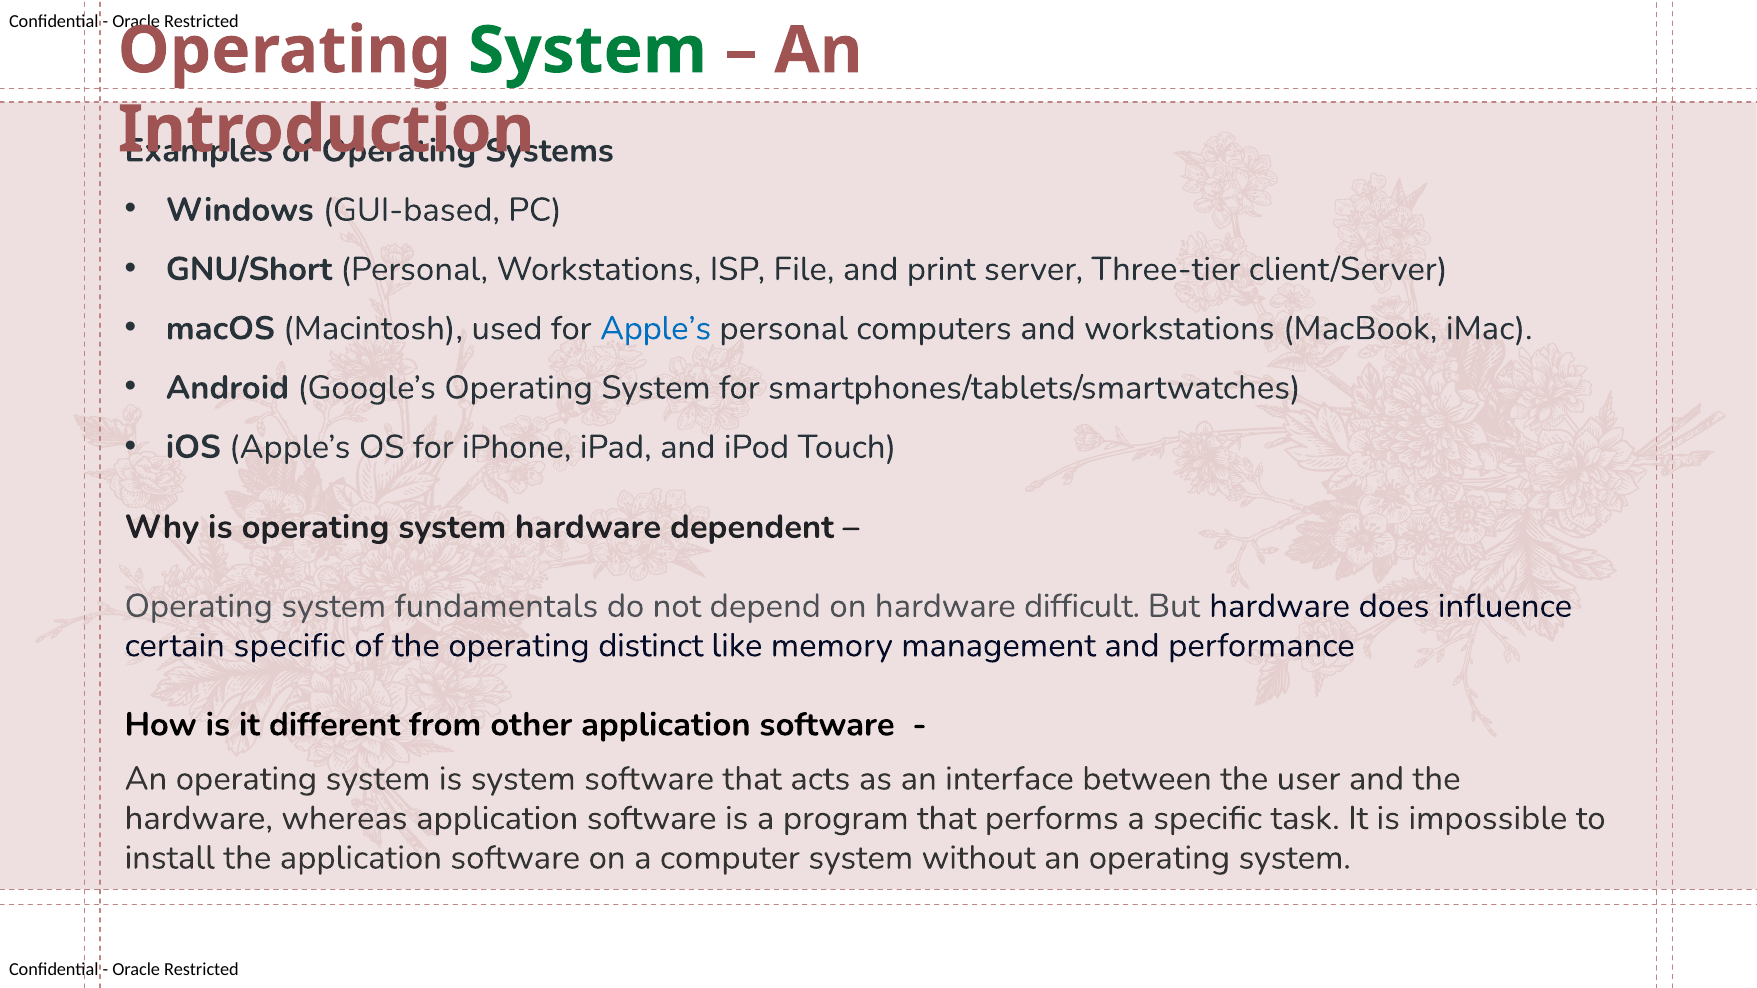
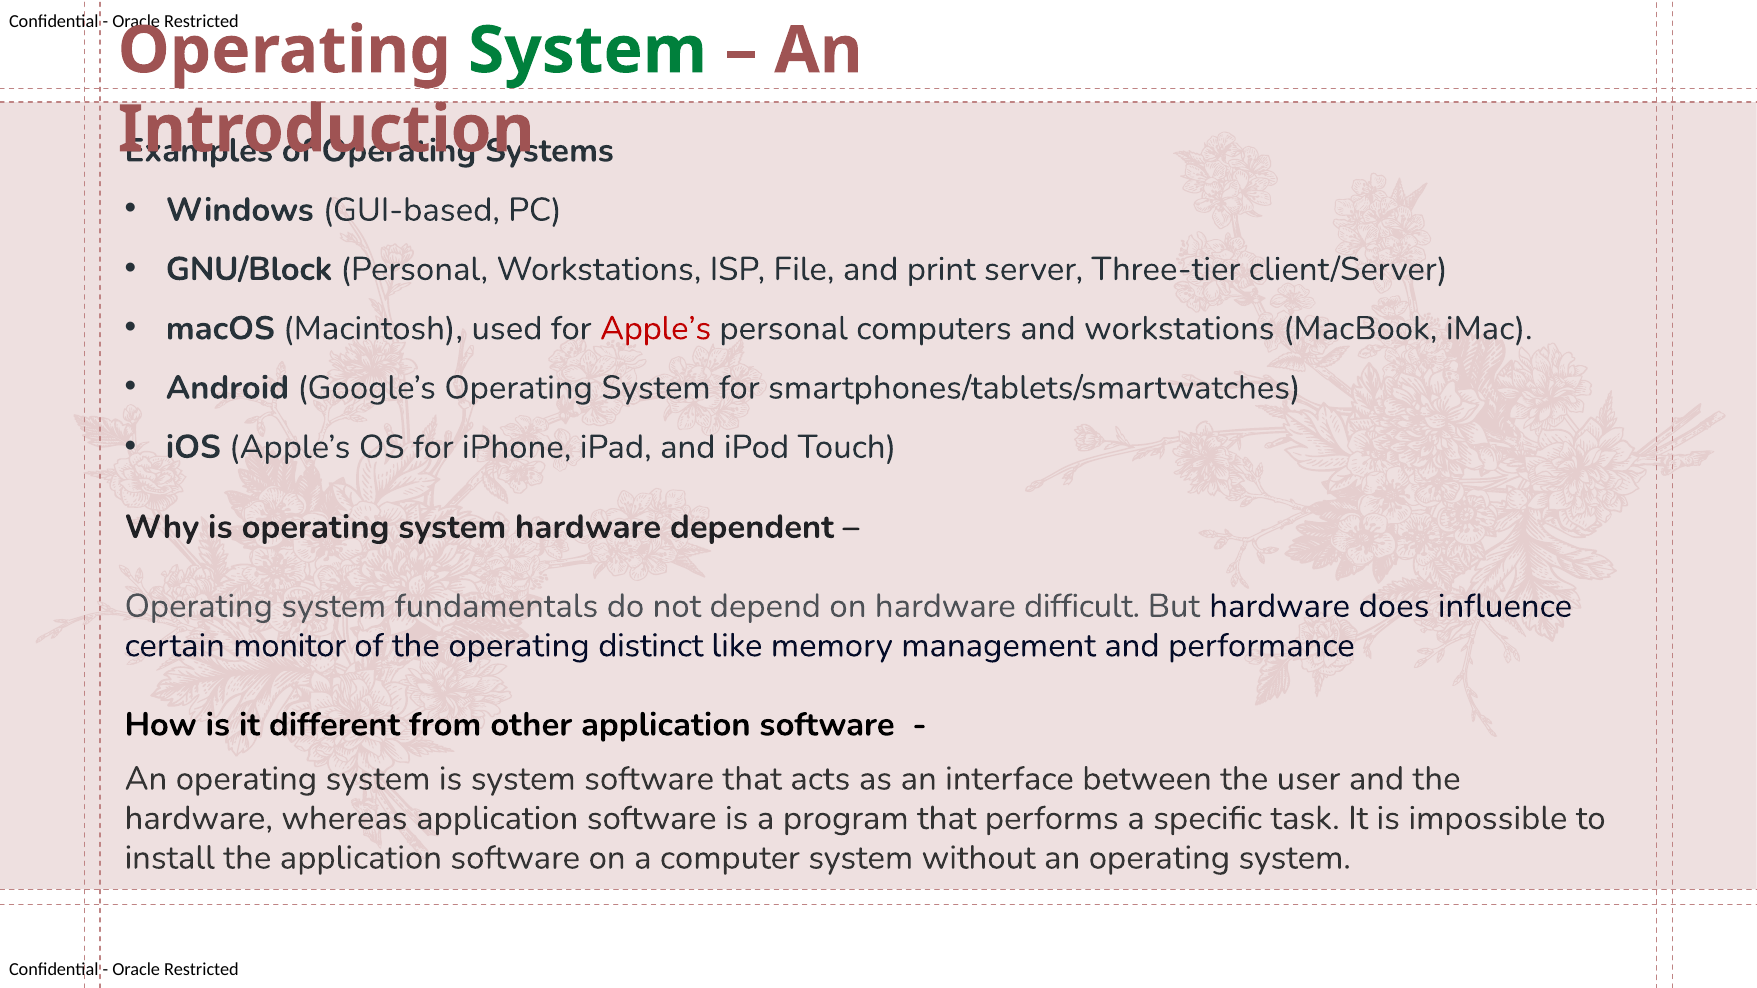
GNU/Short: GNU/Short -> GNU/Block
Apple’s at (656, 328) colour: blue -> red
certain specific: specific -> monitor
